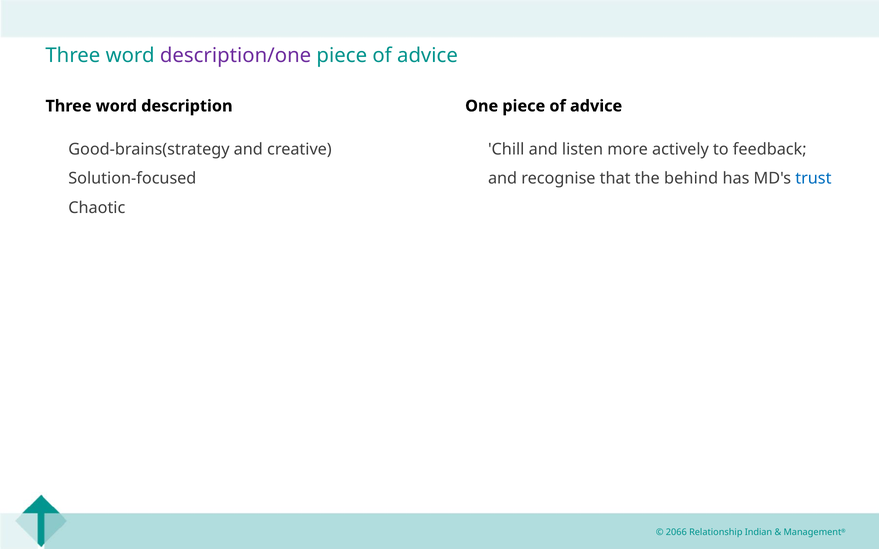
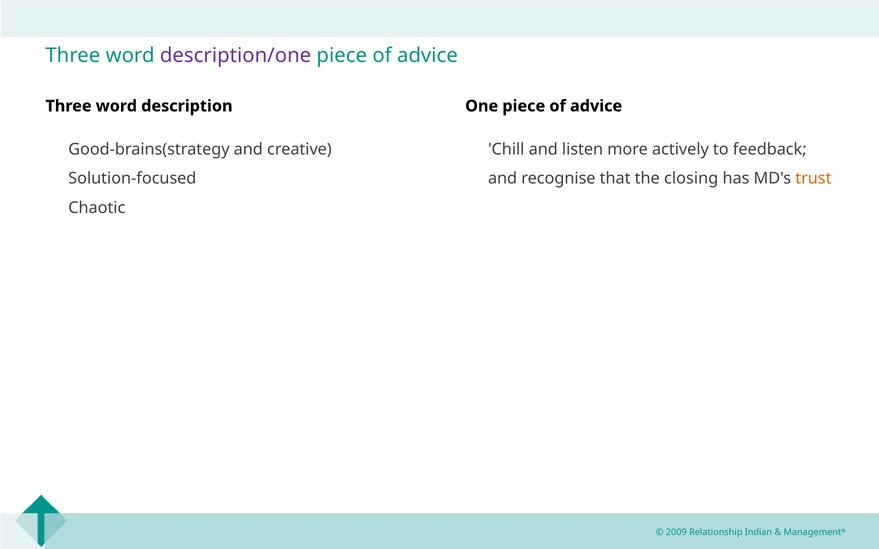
behind: behind -> closing
trust colour: blue -> orange
2066: 2066 -> 2009
